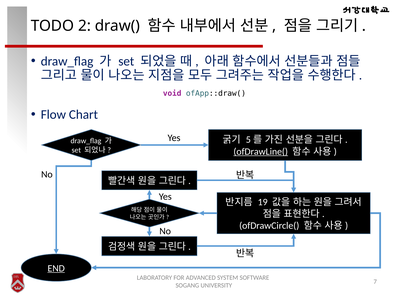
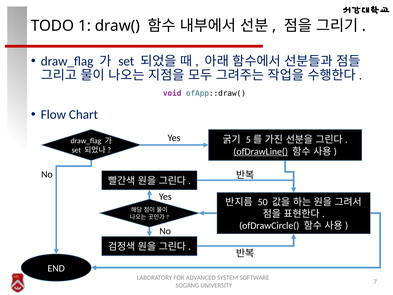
2: 2 -> 1
19: 19 -> 50
END underline: present -> none
